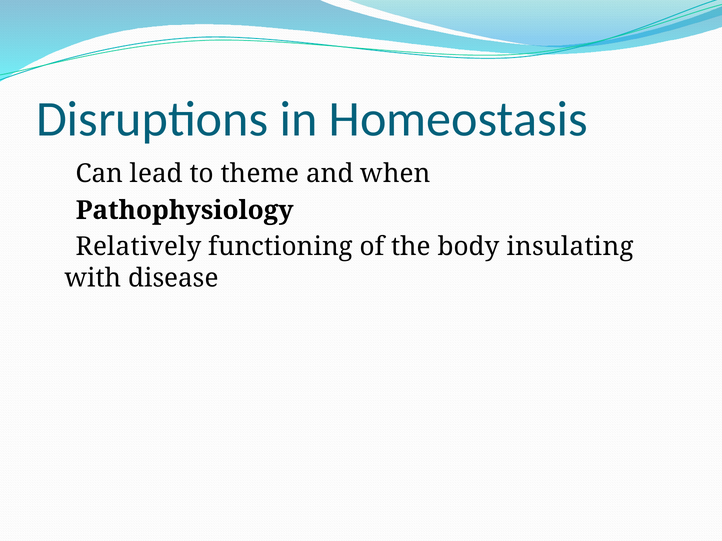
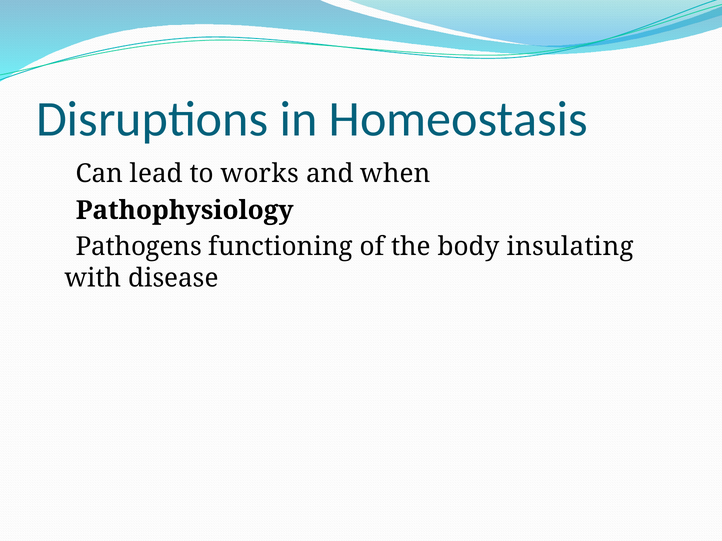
theme: theme -> works
Relatively: Relatively -> Pathogens
